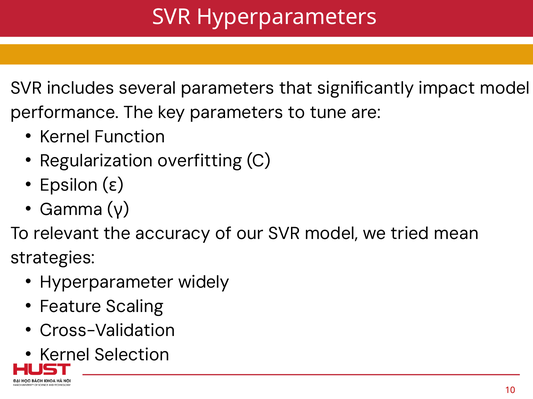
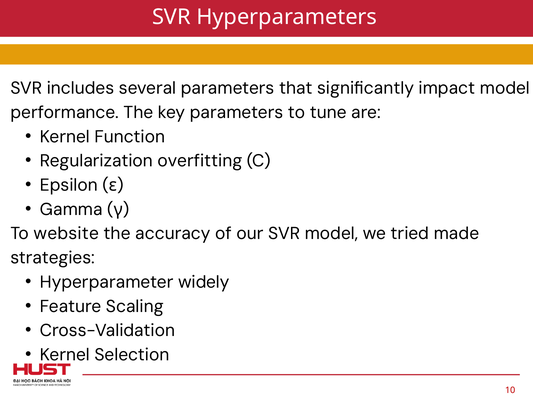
relevant: relevant -> website
mean: mean -> made
